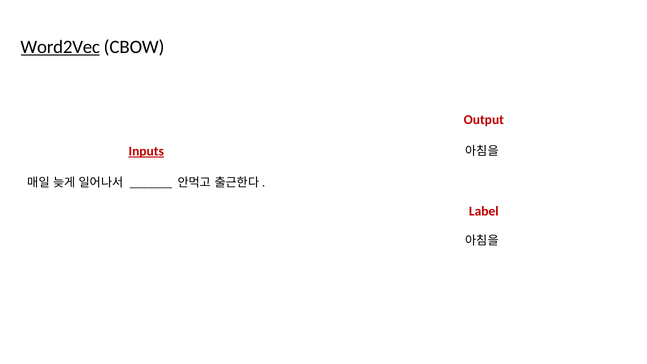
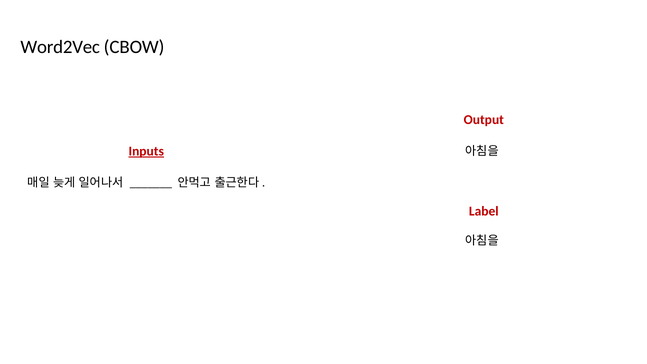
Word2Vec underline: present -> none
